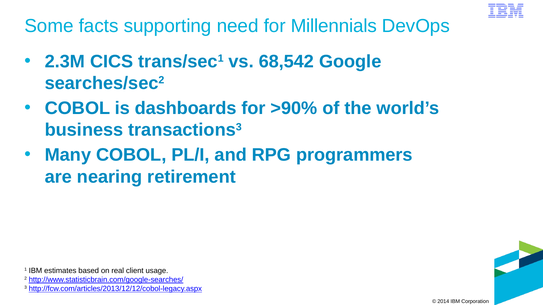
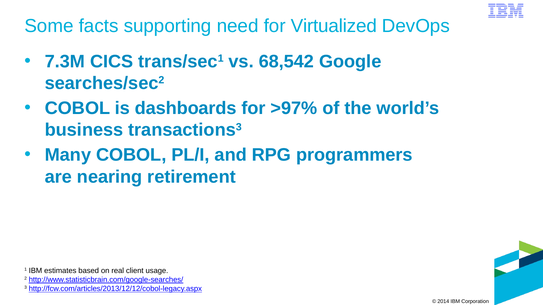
Millennials: Millennials -> Virtualized
2.3M: 2.3M -> 7.3M
>90%: >90% -> >97%
